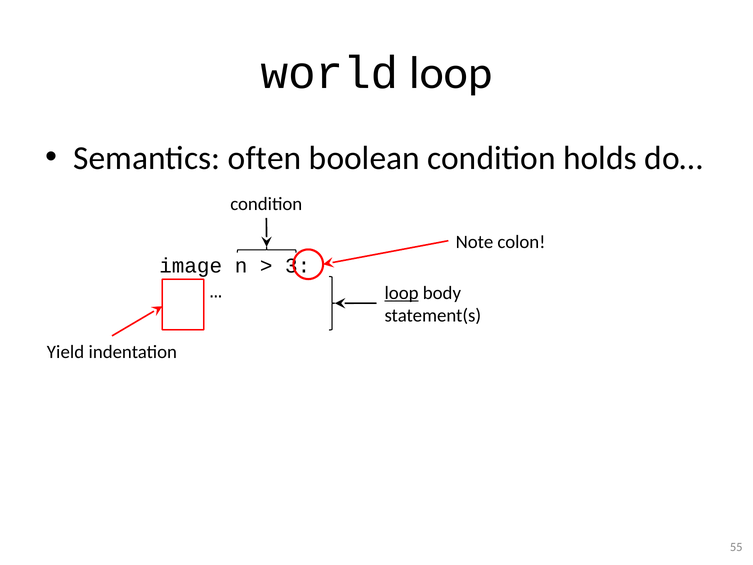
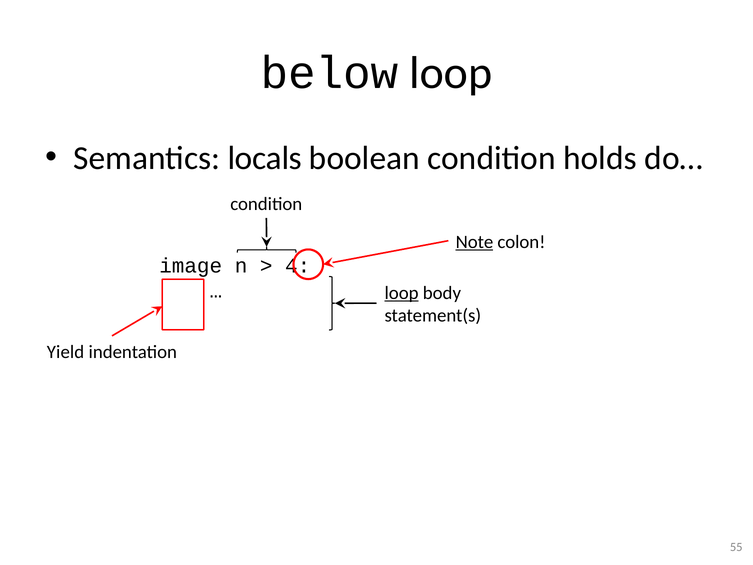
world: world -> below
often: often -> locals
Note underline: none -> present
3: 3 -> 4
